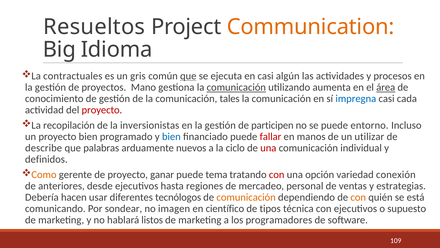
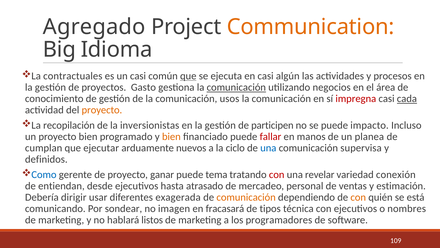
Resueltos: Resueltos -> Agregado
un gris: gris -> casi
Mano: Mano -> Gasto
aumenta: aumenta -> negocios
área underline: present -> none
tales: tales -> usos
impregna colour: blue -> red
cada underline: none -> present
proyecto at (102, 110) colour: red -> orange
entorno: entorno -> impacto
bien at (171, 136) colour: blue -> orange
utilizar: utilizar -> planea
describe: describe -> cumplan
palabras: palabras -> ejecutar
una at (268, 148) colour: red -> blue
individual: individual -> supervisa
Como colour: orange -> blue
opción: opción -> revelar
anteriores: anteriores -> entiendan
regiones: regiones -> atrasado
estrategias: estrategias -> estimación
hacen: hacen -> dirigir
tecnólogos: tecnólogos -> exagerada
científico: científico -> fracasará
supuesto: supuesto -> nombres
